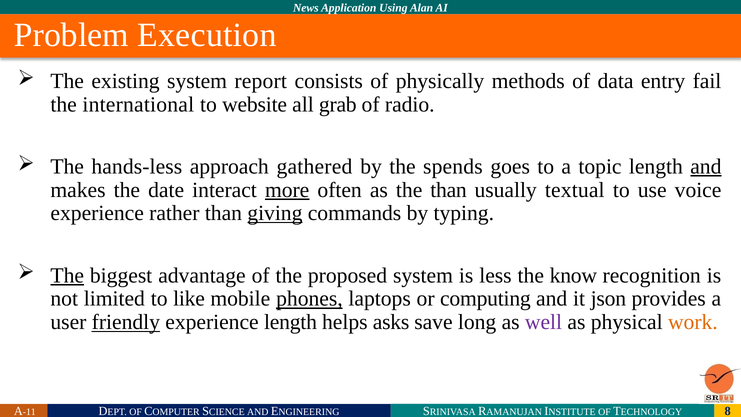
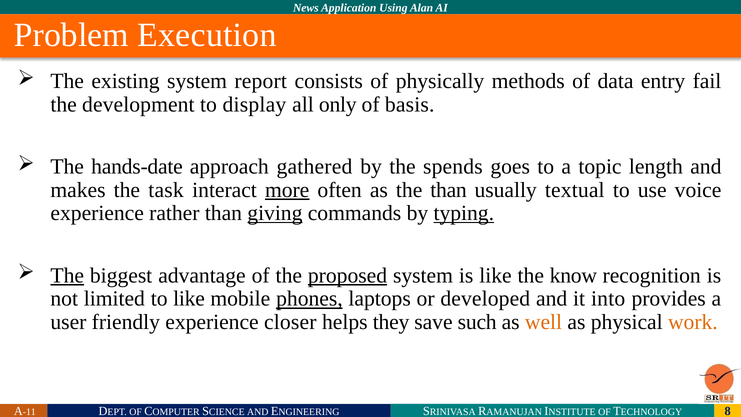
international: international -> development
website: website -> display
grab: grab -> only
radio: radio -> basis
hands-less: hands-less -> hands-date
and at (706, 167) underline: present -> none
date: date -> task
typing underline: none -> present
proposed underline: none -> present
is less: less -> like
computing: computing -> developed
json: json -> into
friendly underline: present -> none
experience length: length -> closer
asks: asks -> they
long: long -> such
well colour: purple -> orange
